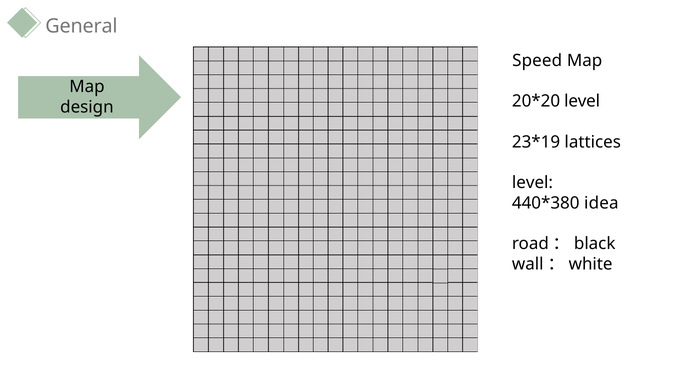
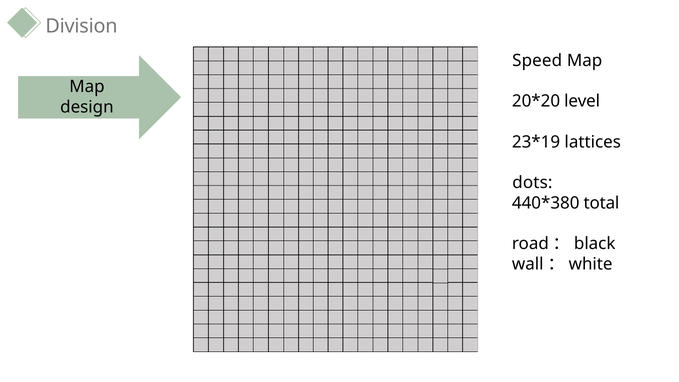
General: General -> Division
level at (532, 183): level -> dots
idea: idea -> total
